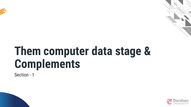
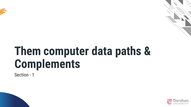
stage: stage -> paths
